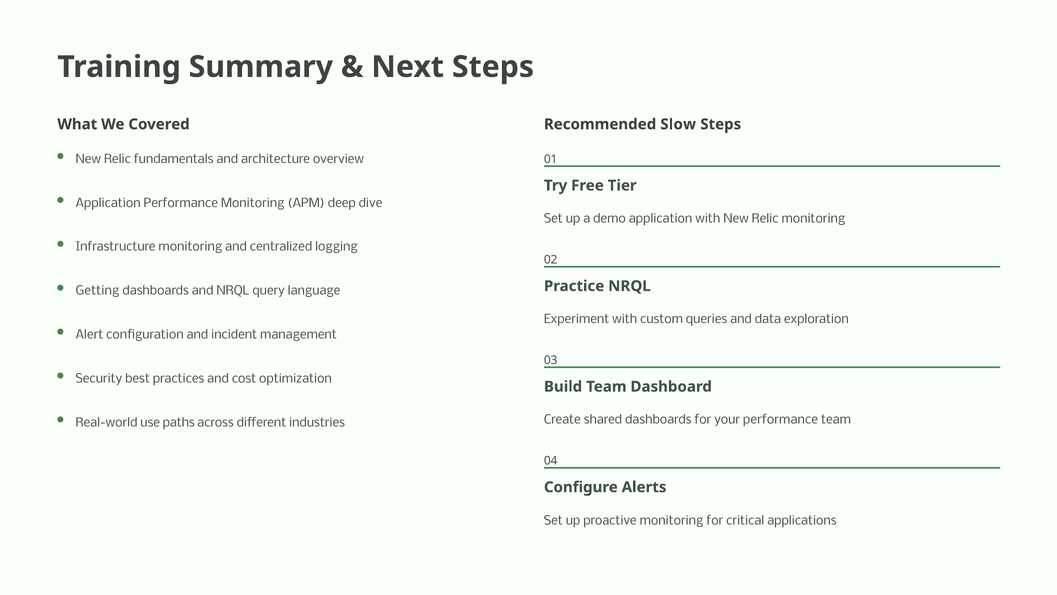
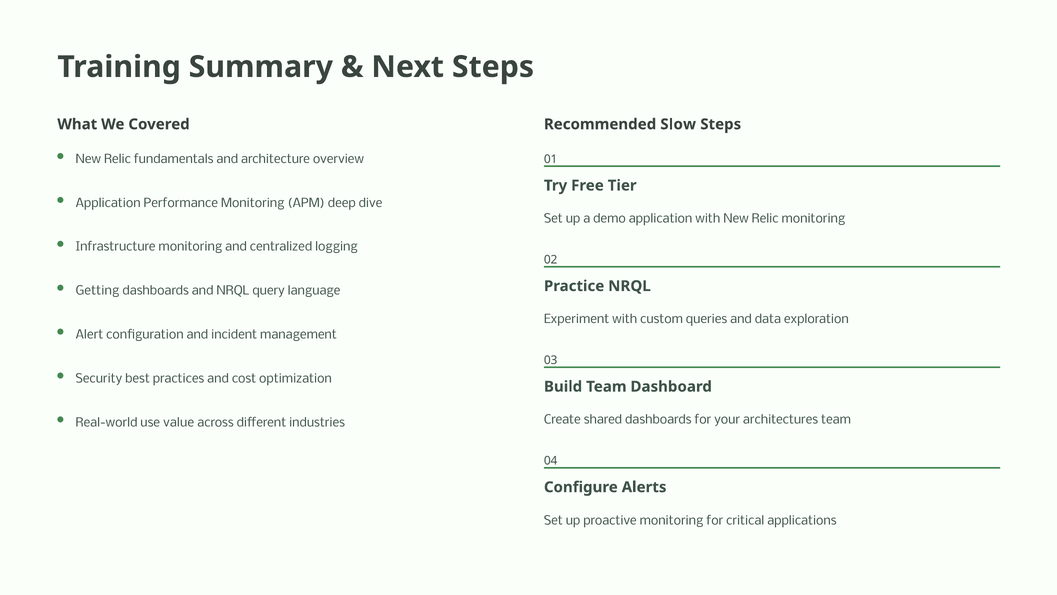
your performance: performance -> architectures
paths: paths -> value
